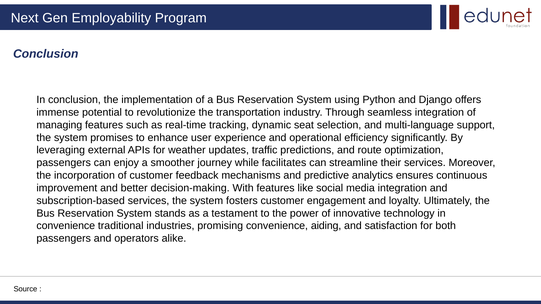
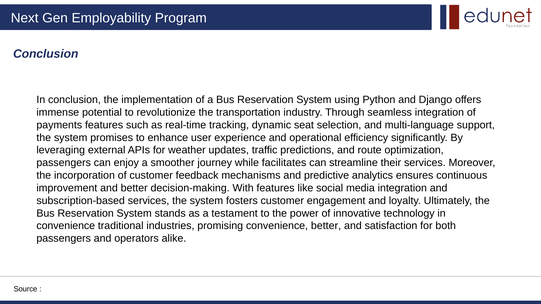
managing: managing -> payments
convenience aiding: aiding -> better
